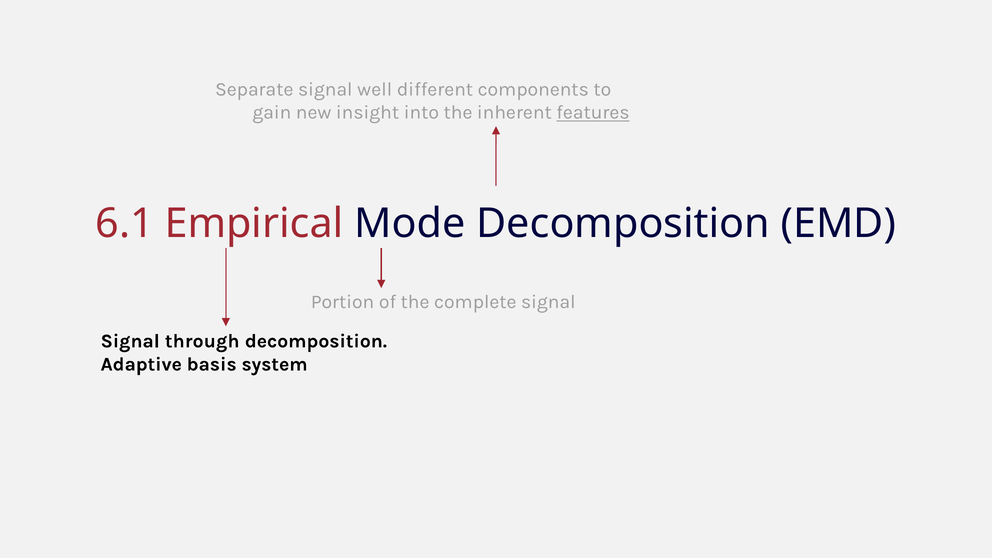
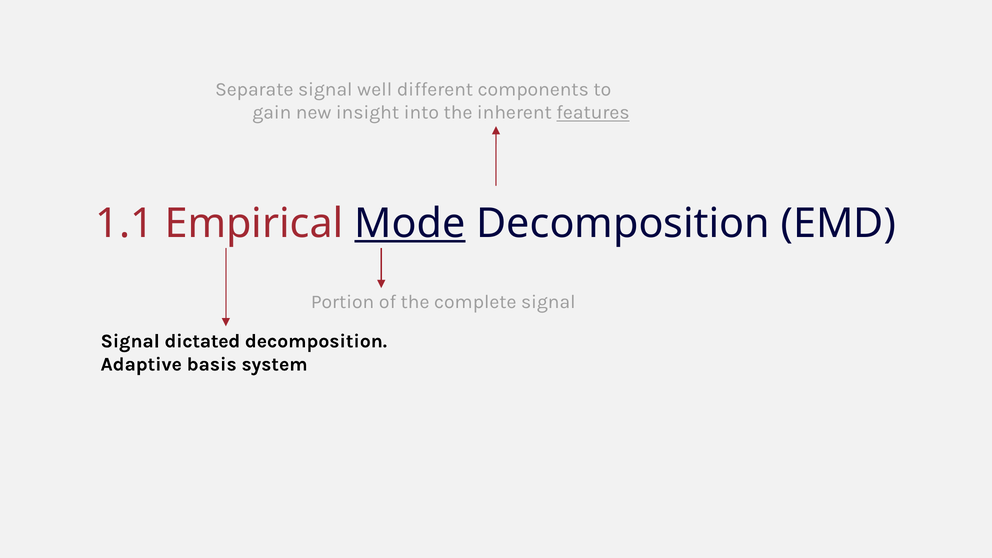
6.1: 6.1 -> 1.1
Mode underline: none -> present
through: through -> dictated
